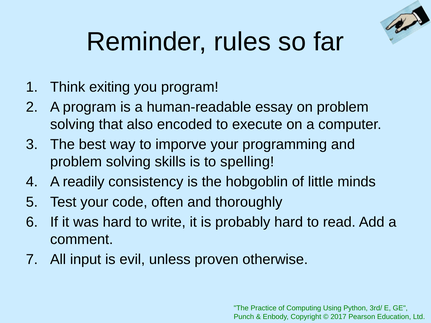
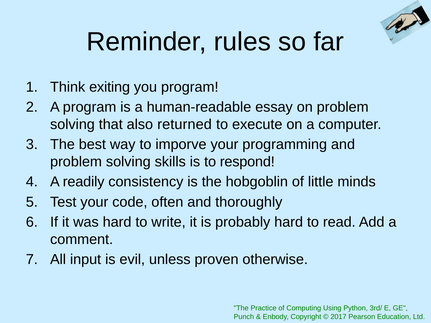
encoded: encoded -> returned
spelling: spelling -> respond
